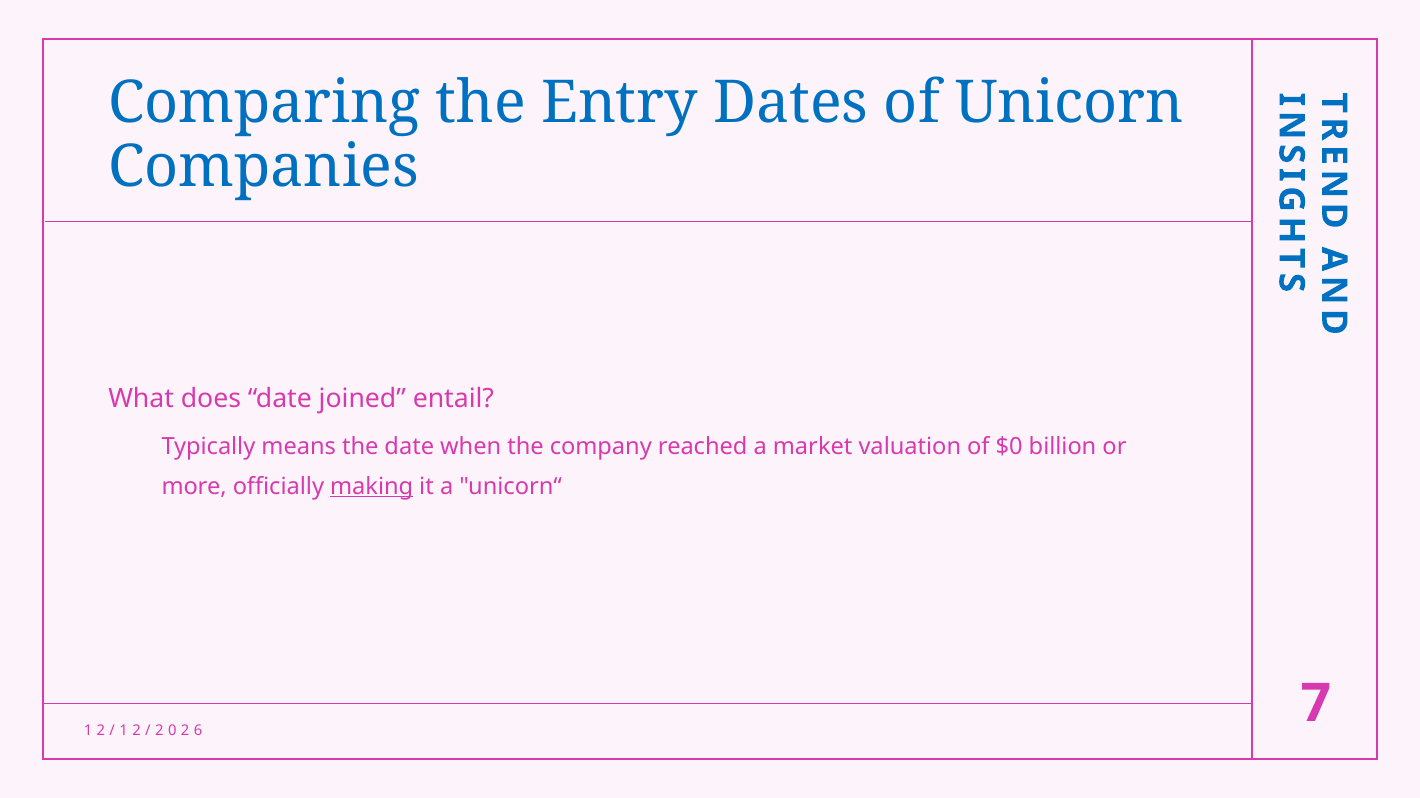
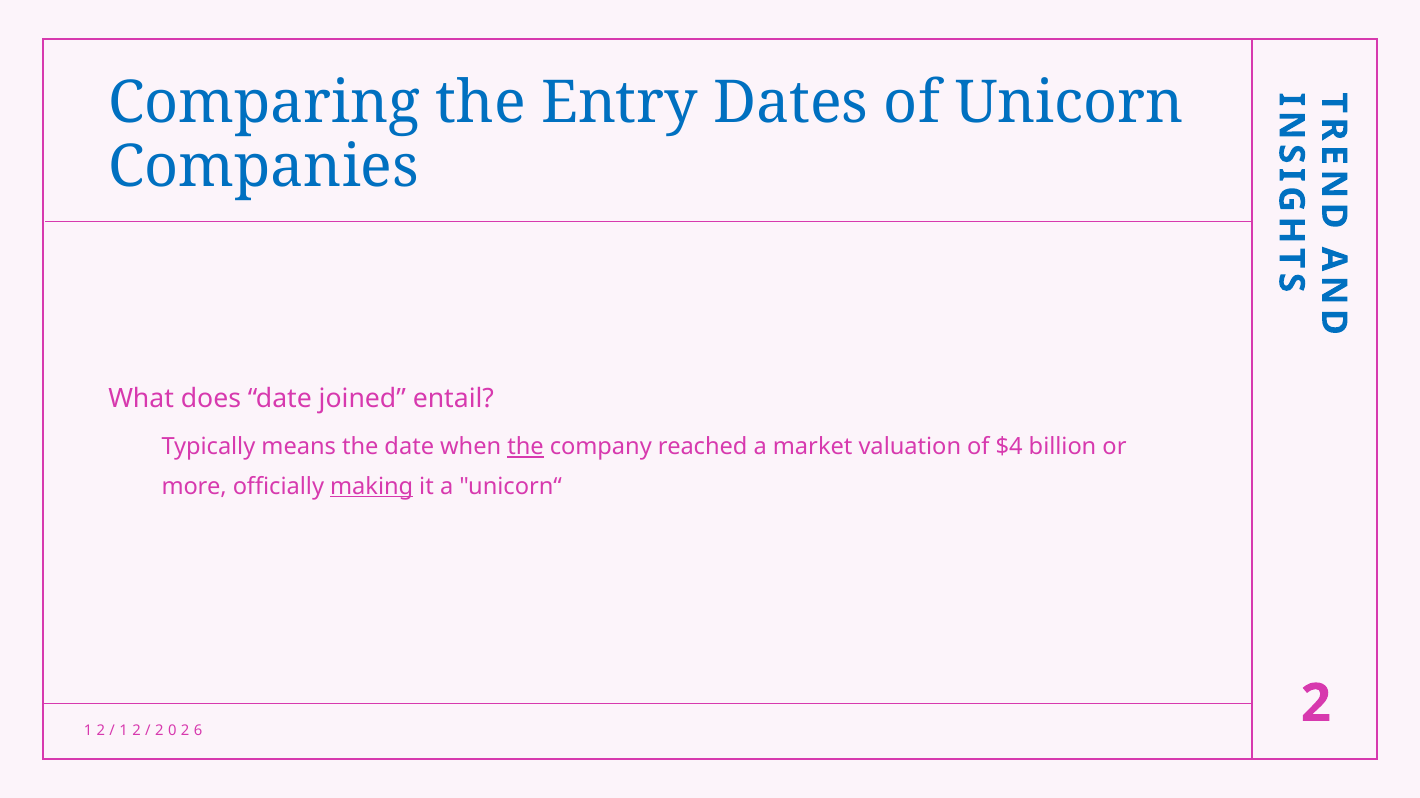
the at (526, 447) underline: none -> present
$0: $0 -> $4
7 at (1316, 704): 7 -> 2
